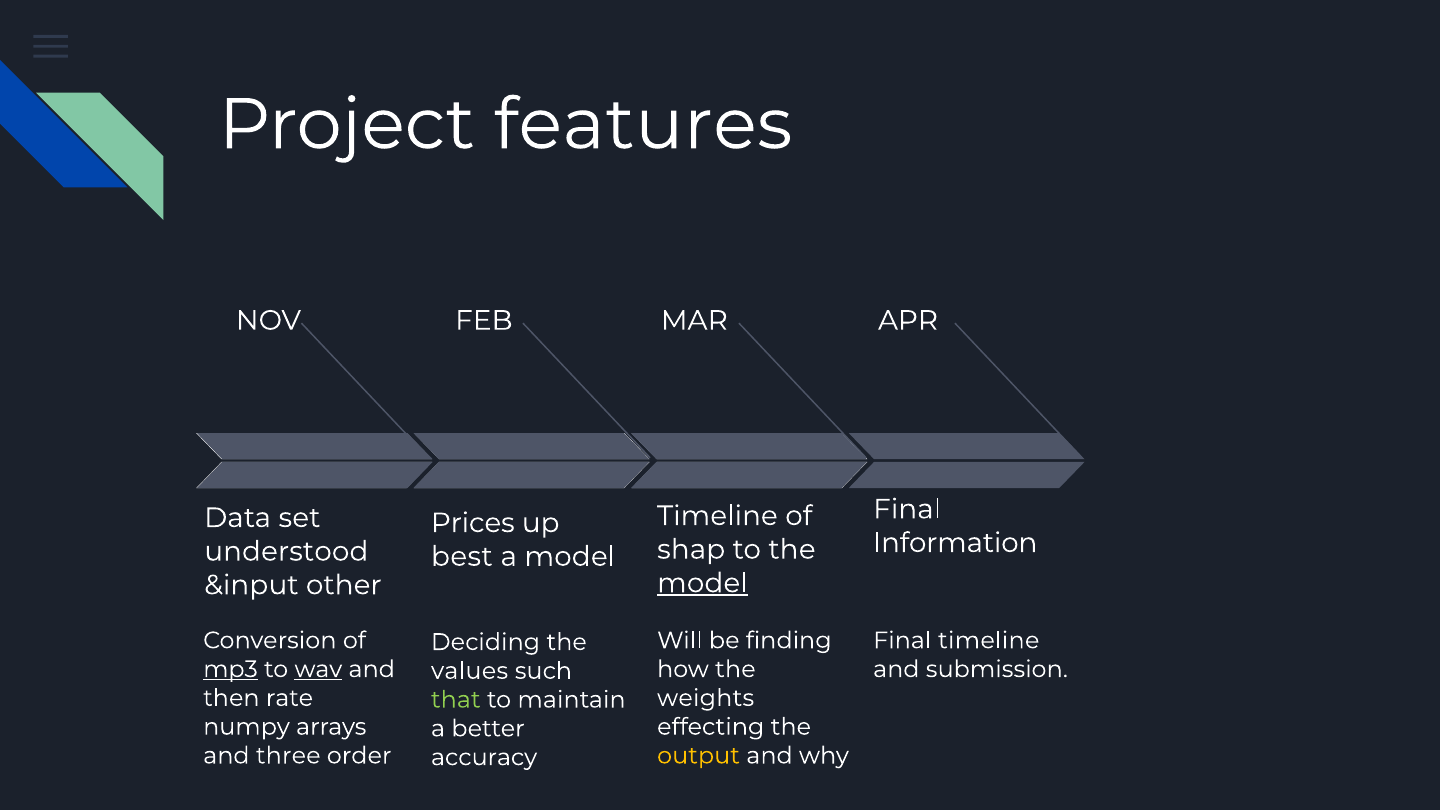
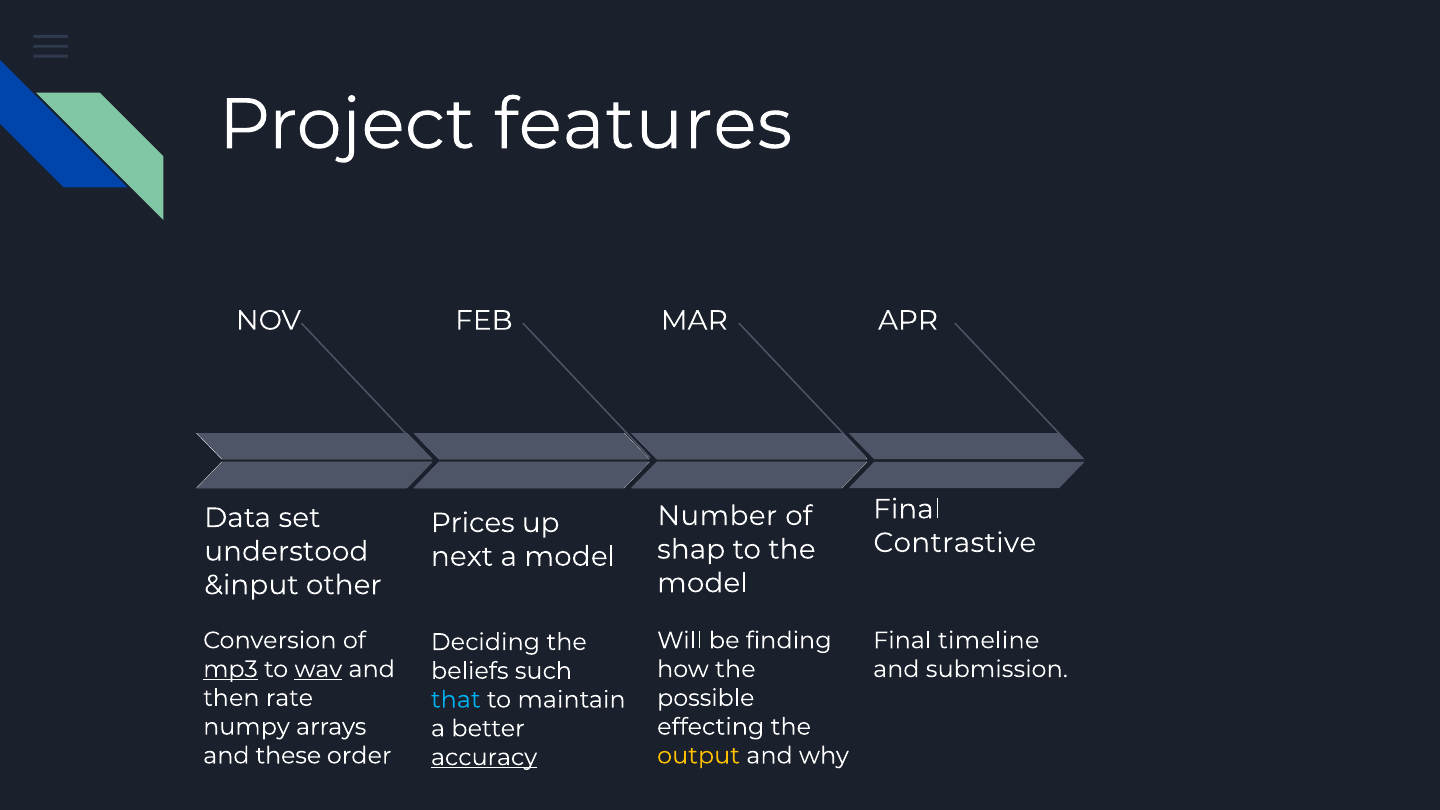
Timeline at (717, 516): Timeline -> Number
Information: Information -> Contrastive
best: best -> next
model at (702, 583) underline: present -> none
values: values -> beliefs
weights: weights -> possible
that colour: light green -> light blue
three: three -> these
accuracy underline: none -> present
